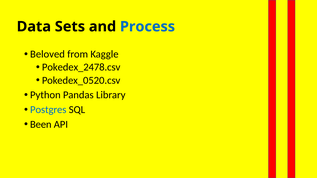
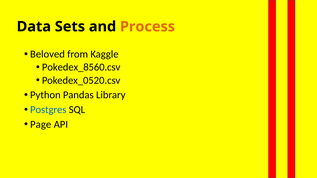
Process colour: blue -> orange
Pokedex_2478.csv: Pokedex_2478.csv -> Pokedex_8560.csv
Been: Been -> Page
